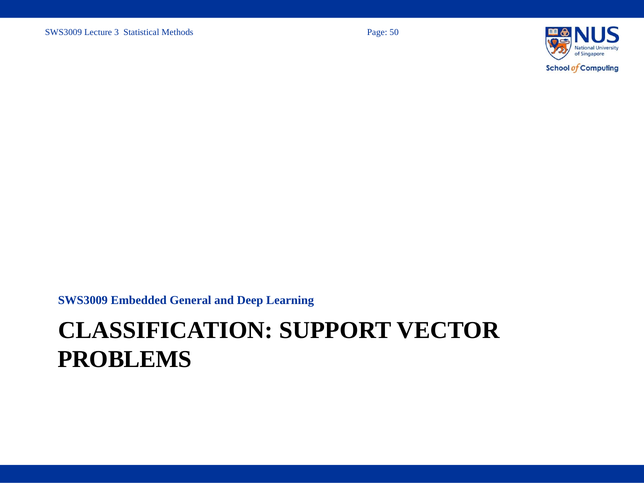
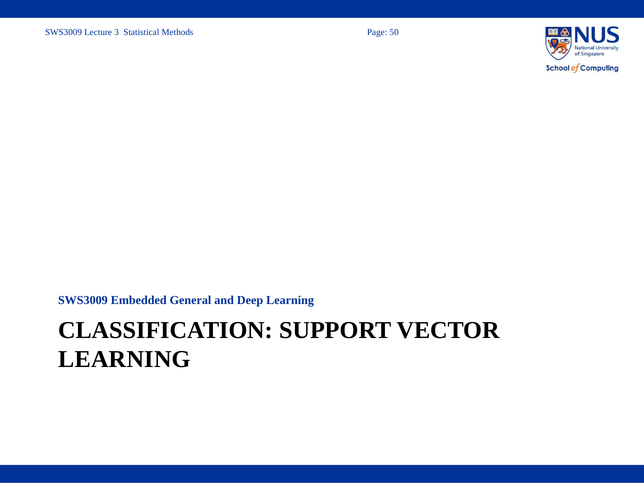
PROBLEMS at (125, 359): PROBLEMS -> LEARNING
